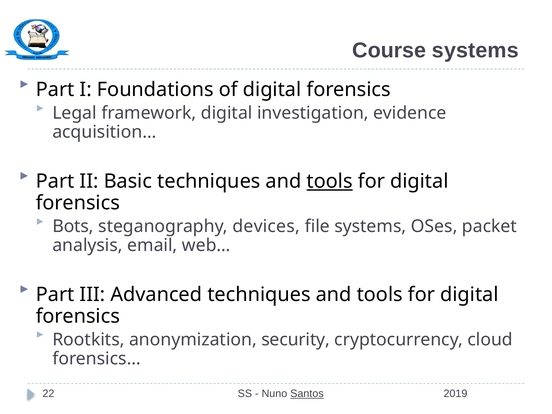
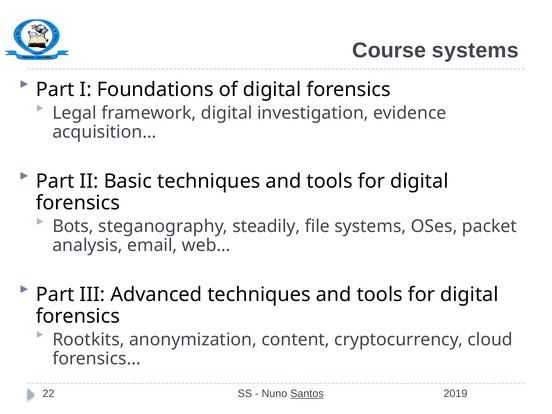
tools at (330, 181) underline: present -> none
devices: devices -> steadily
security: security -> content
